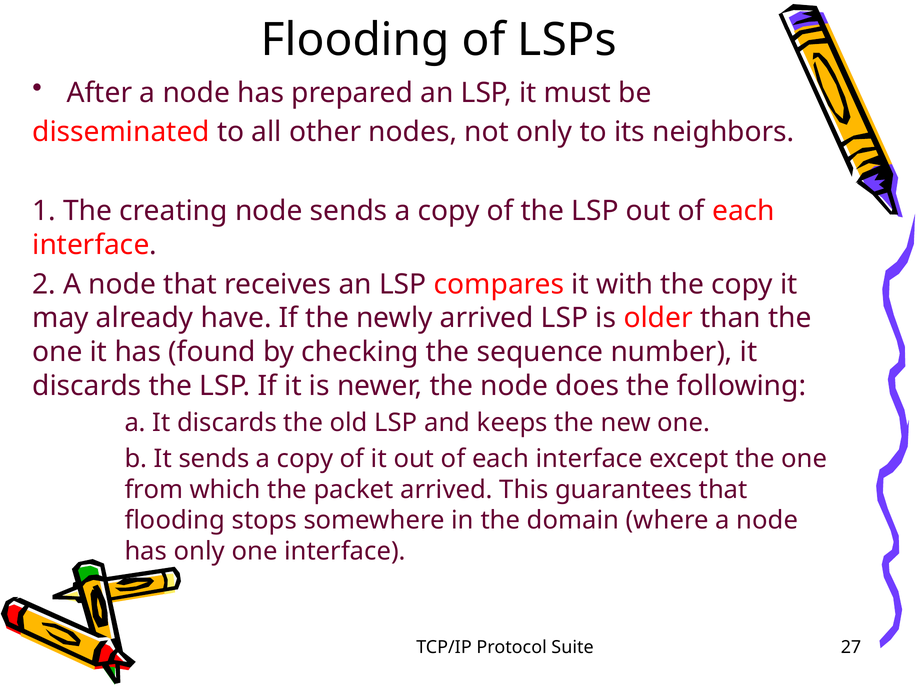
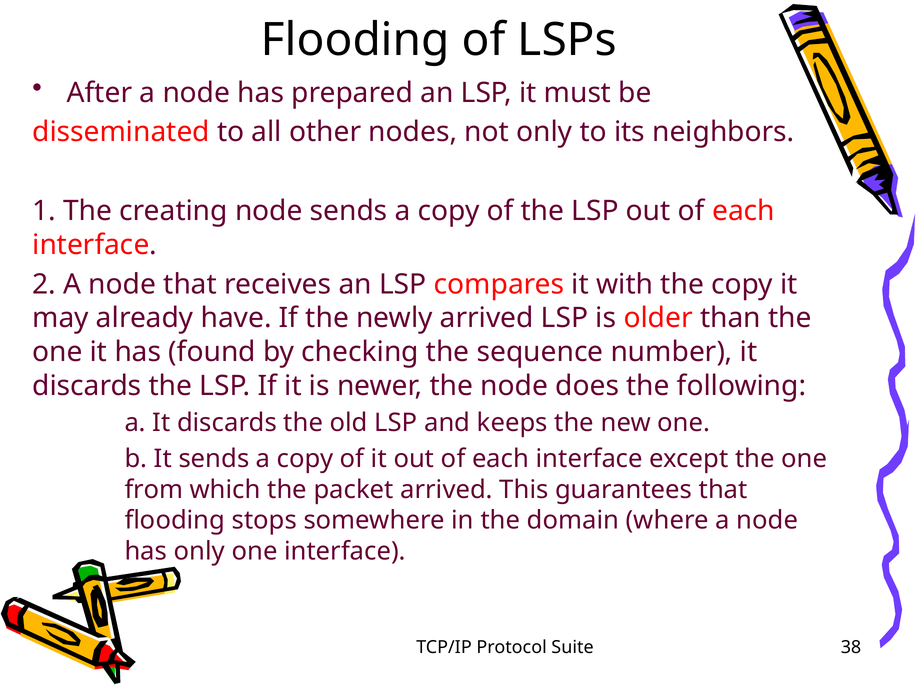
27: 27 -> 38
